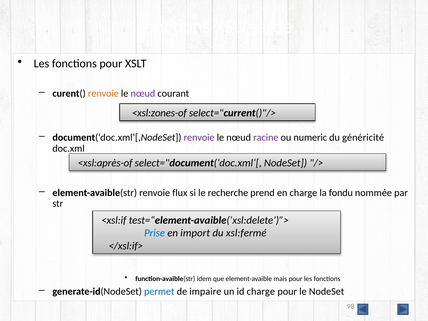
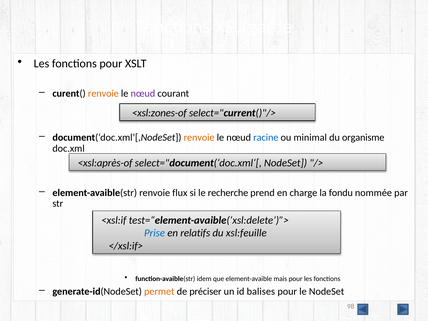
renvoie at (199, 138) colour: purple -> orange
racine colour: purple -> blue
numeric: numeric -> minimal
généricité: généricité -> organisme
import: import -> relatifs
xsl:fermé: xsl:fermé -> xsl:feuille
permet colour: blue -> orange
impaire: impaire -> préciser
id charge: charge -> balises
